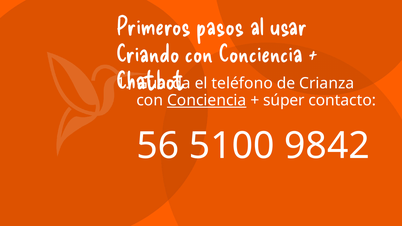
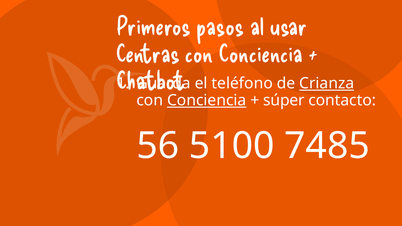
Criando: Criando -> Centras
Crianza underline: none -> present
9842: 9842 -> 7485
